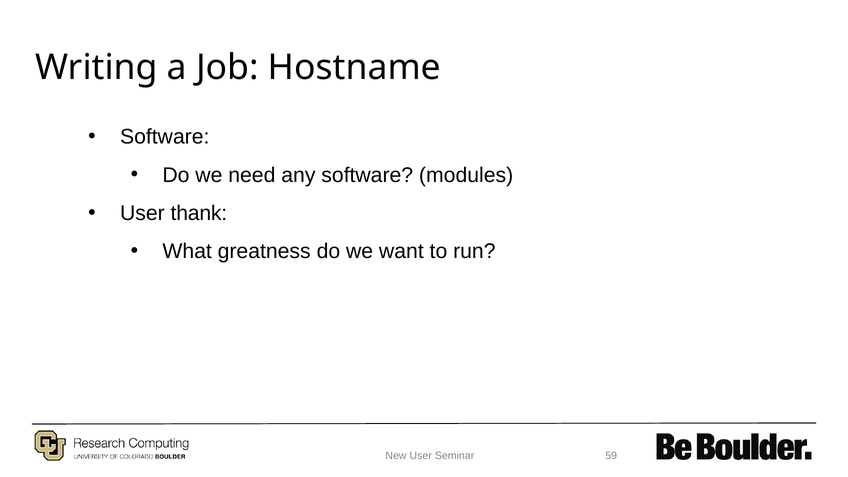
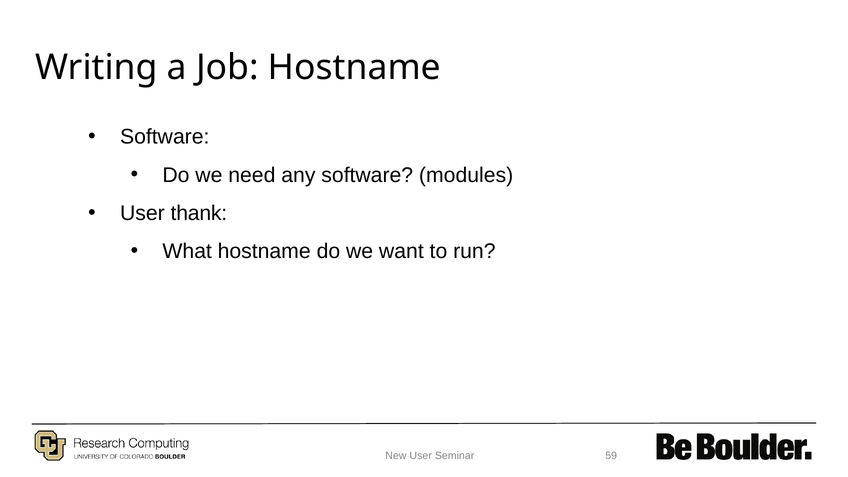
What greatness: greatness -> hostname
